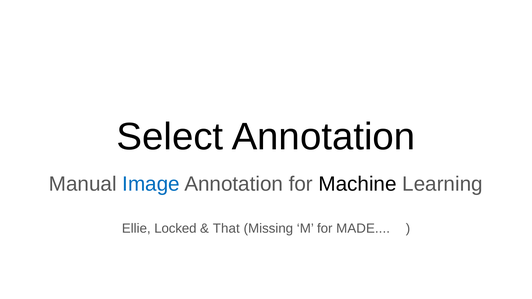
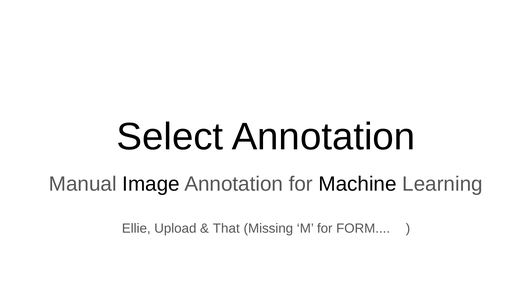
Image colour: blue -> black
Locked: Locked -> Upload
MADE: MADE -> FORM
